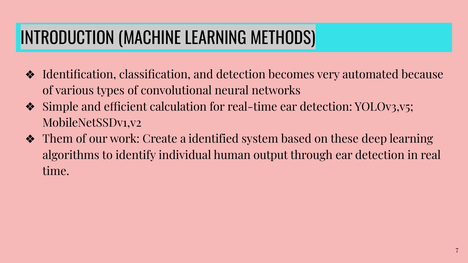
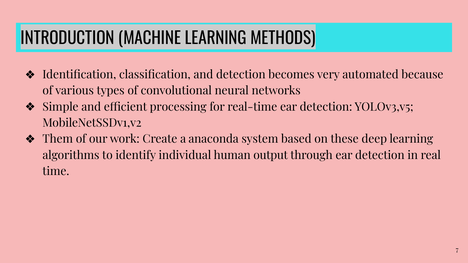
calculation: calculation -> processing
identified: identified -> anaconda
